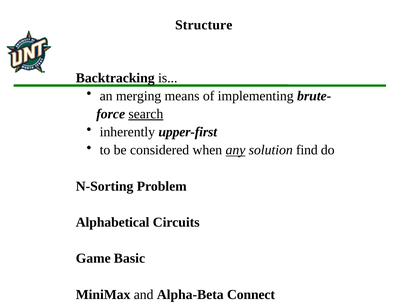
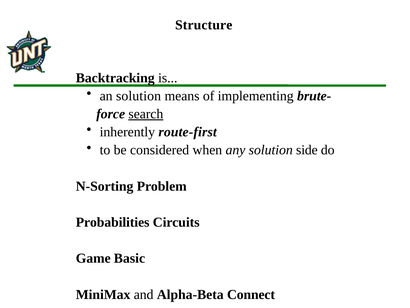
an merging: merging -> solution
upper-first: upper-first -> route-first
any underline: present -> none
find: find -> side
Alphabetical: Alphabetical -> Probabilities
